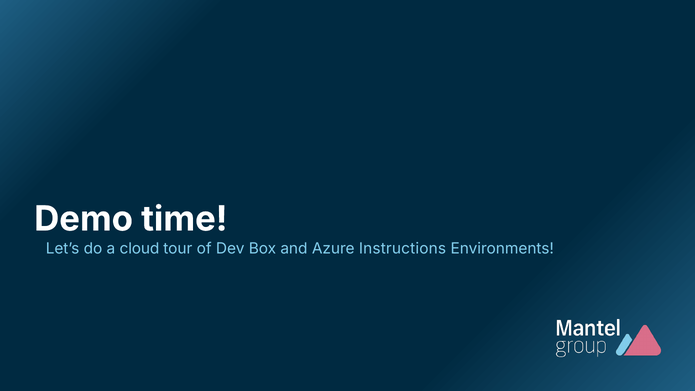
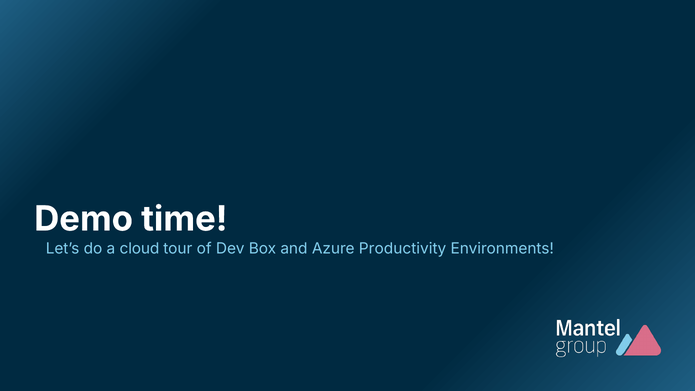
Instructions: Instructions -> Productivity
